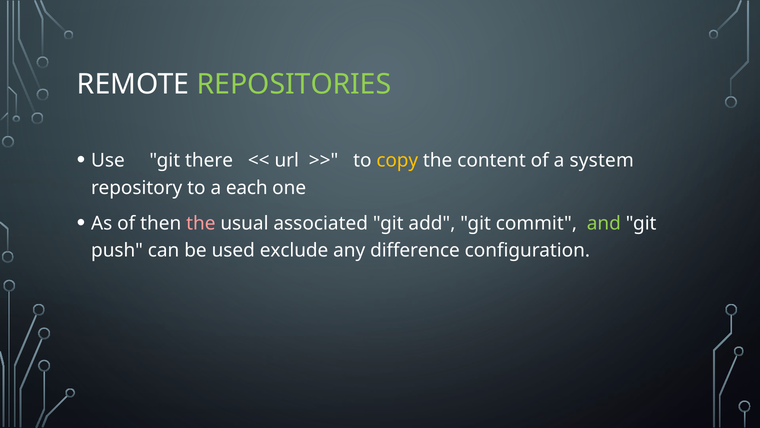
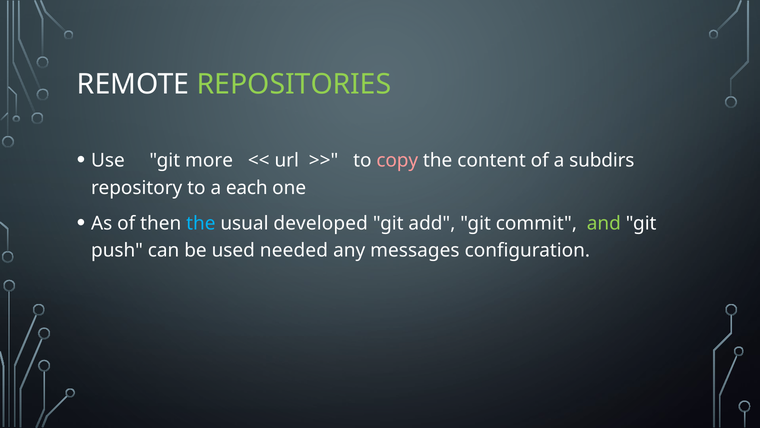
there: there -> more
copy colour: yellow -> pink
system: system -> subdirs
the at (201, 223) colour: pink -> light blue
associated: associated -> developed
exclude: exclude -> needed
difference: difference -> messages
